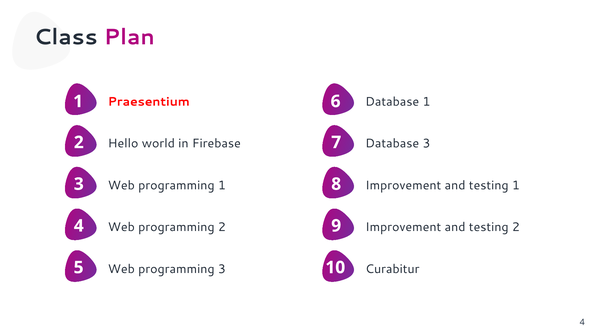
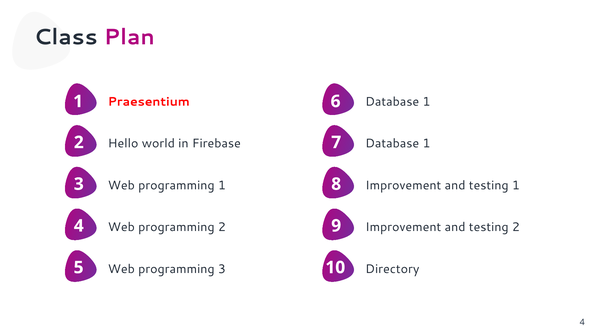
3 at (426, 144): 3 -> 1
Curabitur: Curabitur -> Directory
